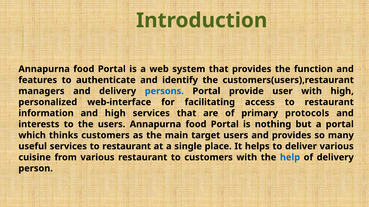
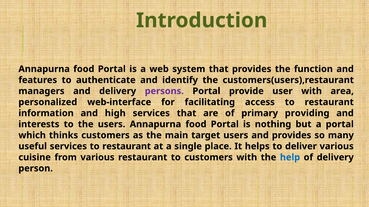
persons colour: blue -> purple
with high: high -> area
protocols: protocols -> providing
